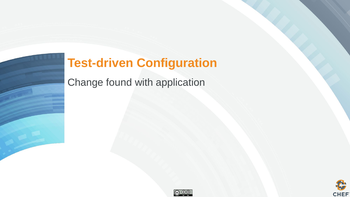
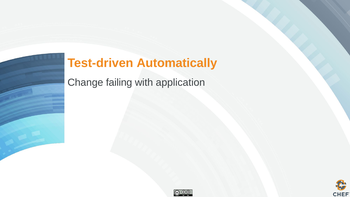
Configuration: Configuration -> Automatically
found: found -> failing
